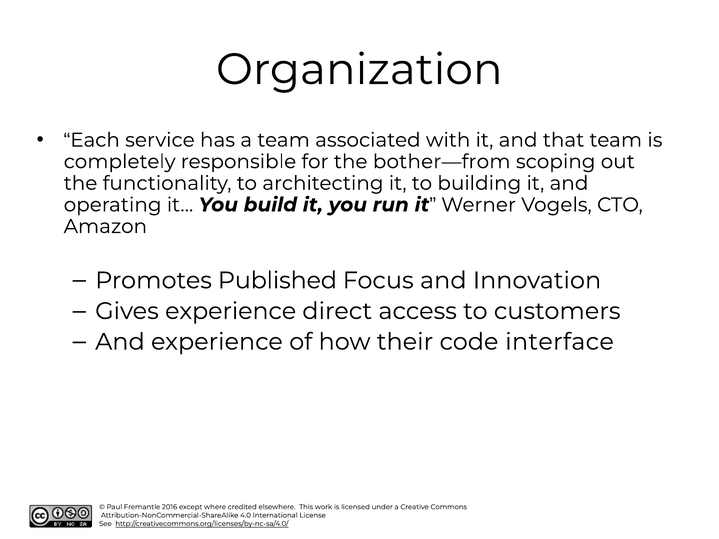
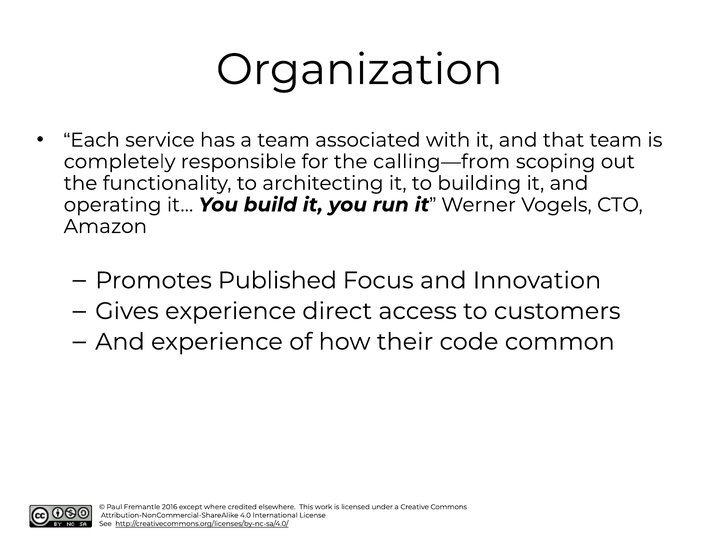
bother—from: bother—from -> calling—from
interface: interface -> common
